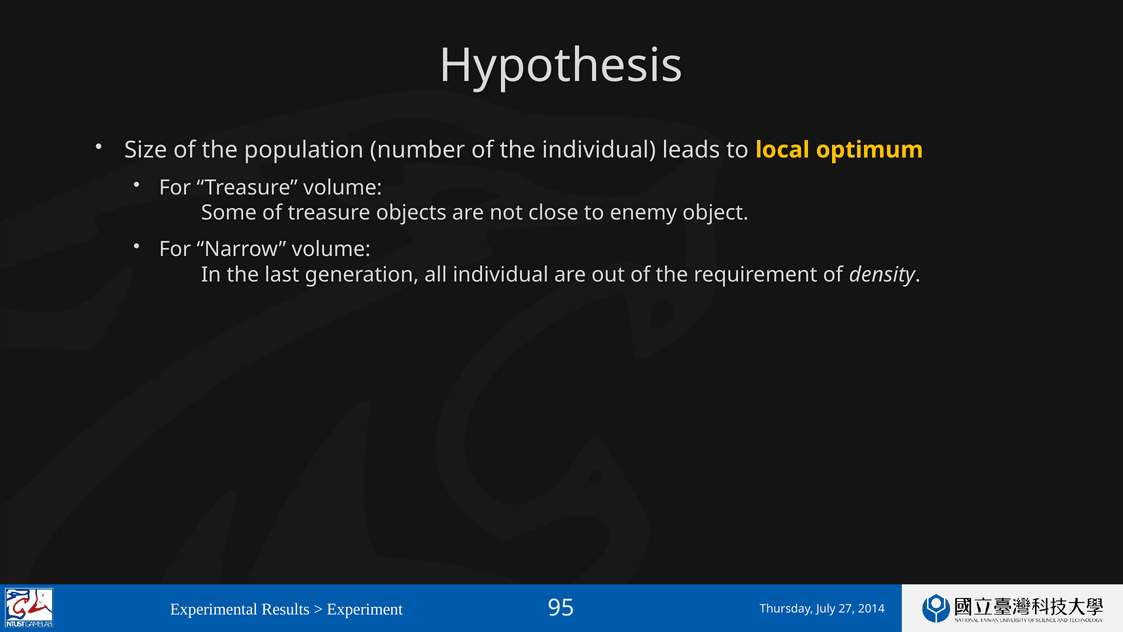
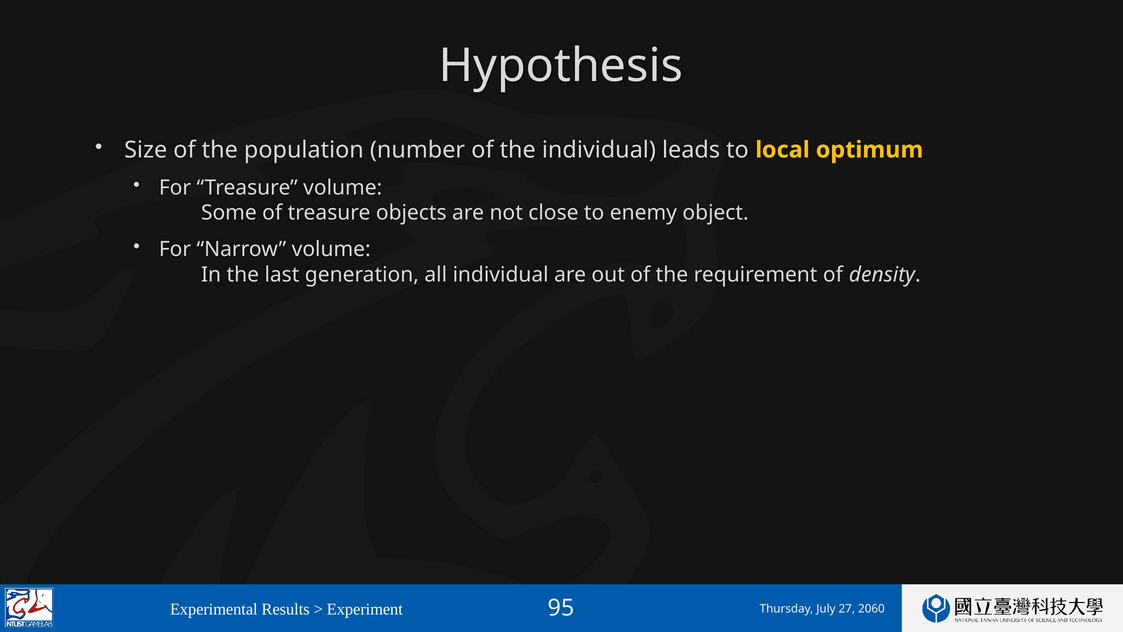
2014: 2014 -> 2060
